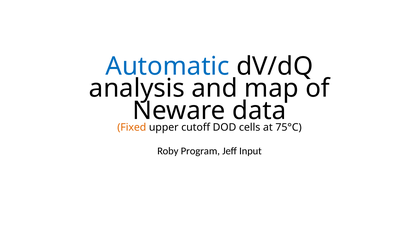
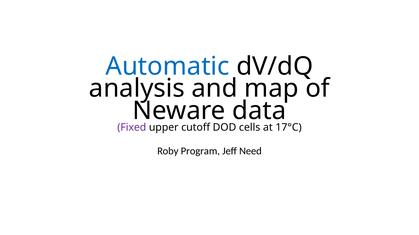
Fixed colour: orange -> purple
75°C: 75°C -> 17°C
Input: Input -> Need
